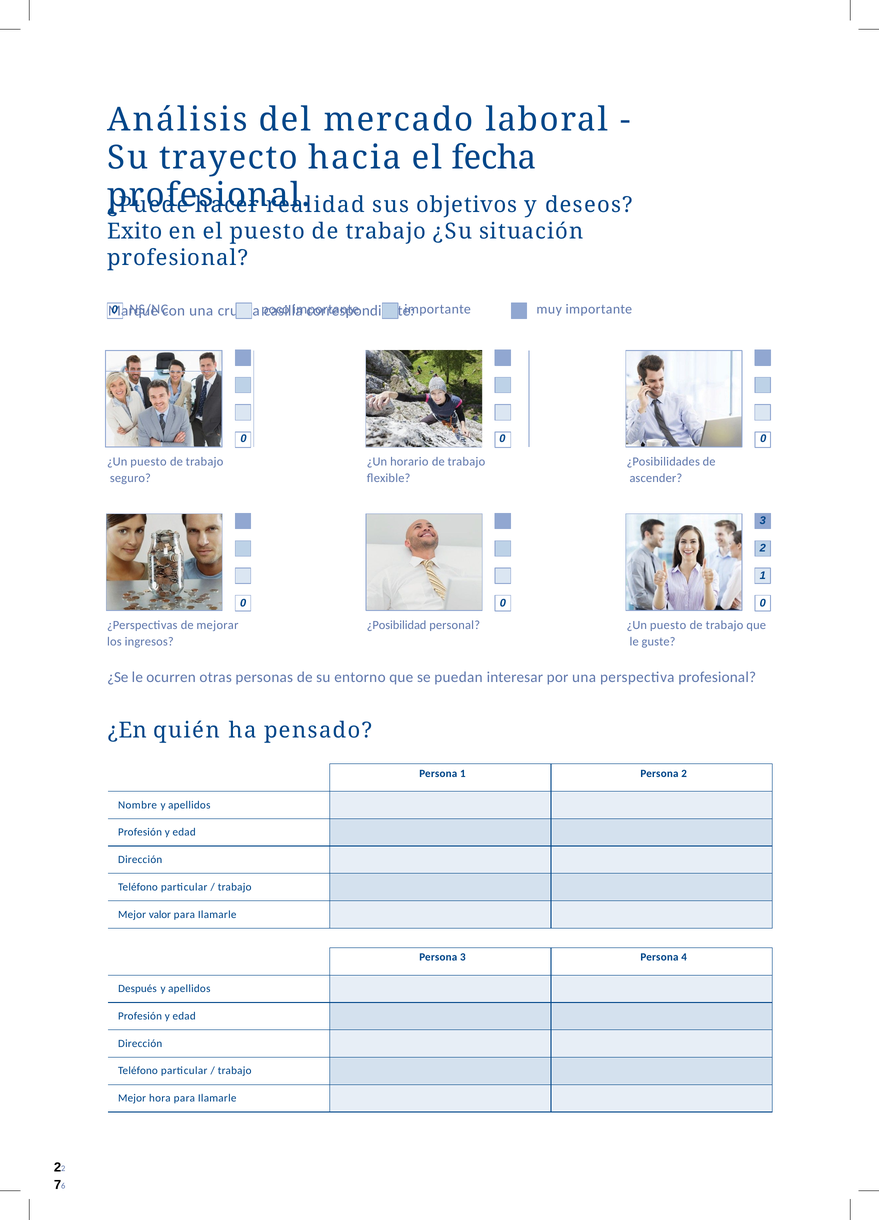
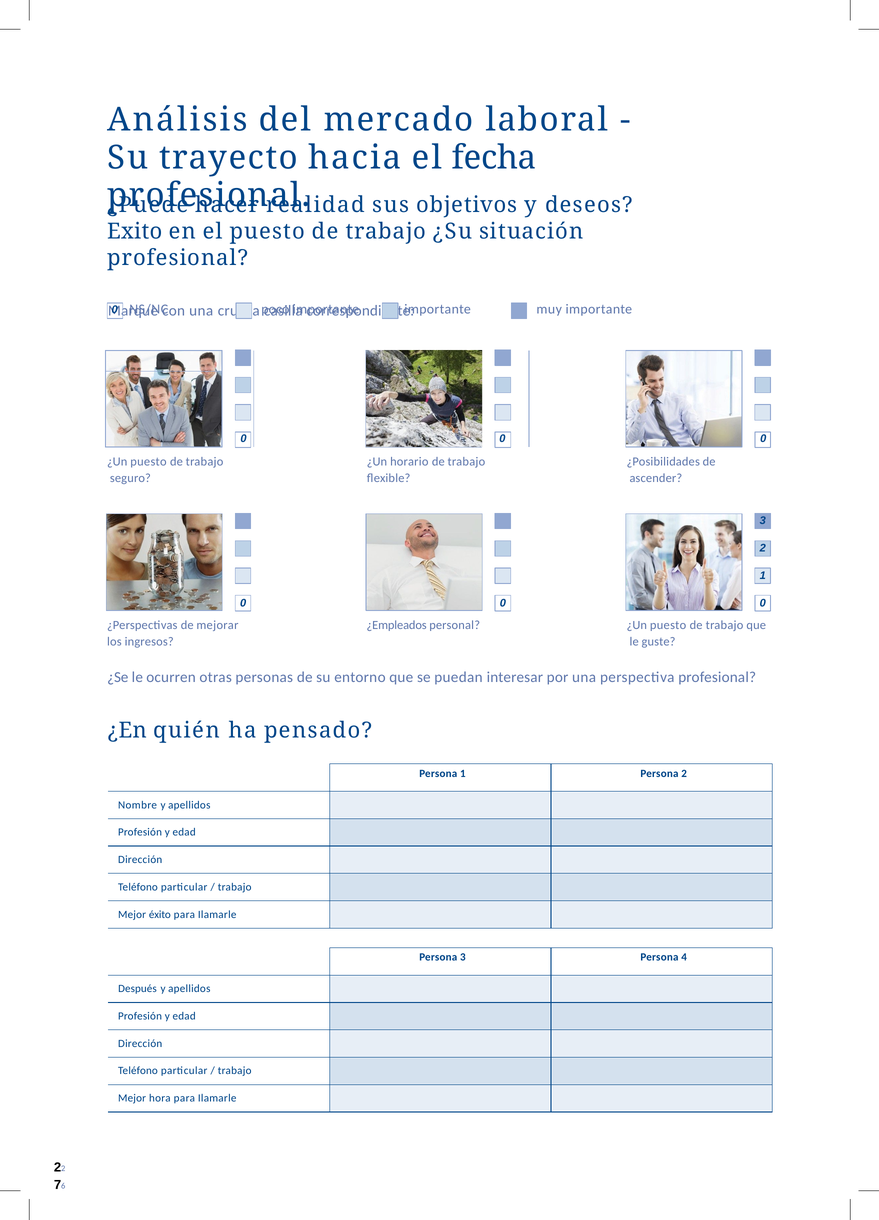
¿Posibilidad: ¿Posibilidad -> ¿Empleados
valor: valor -> éxito
